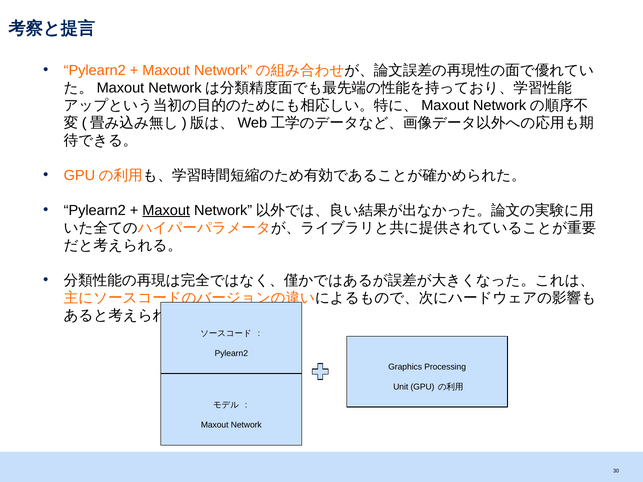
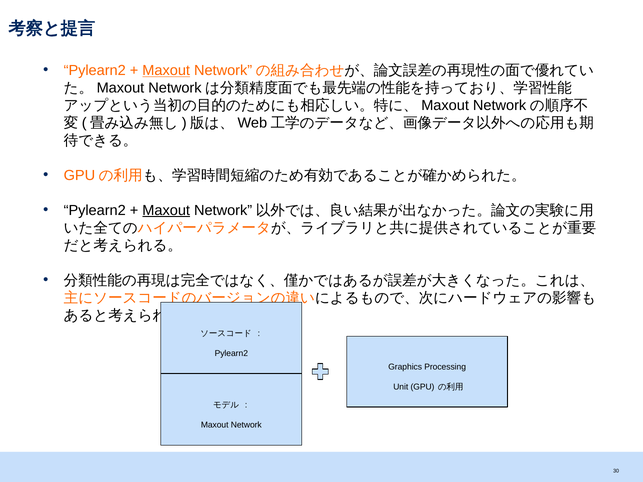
Maxout at (166, 71) underline: none -> present
